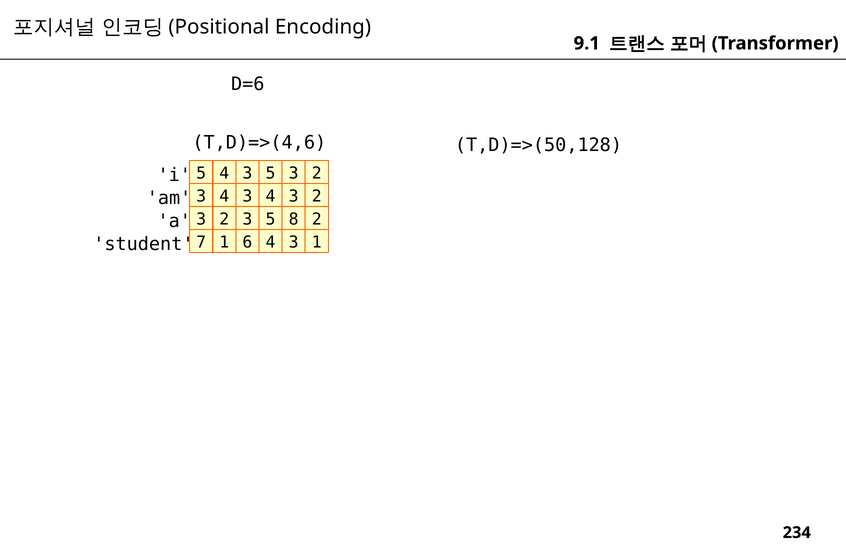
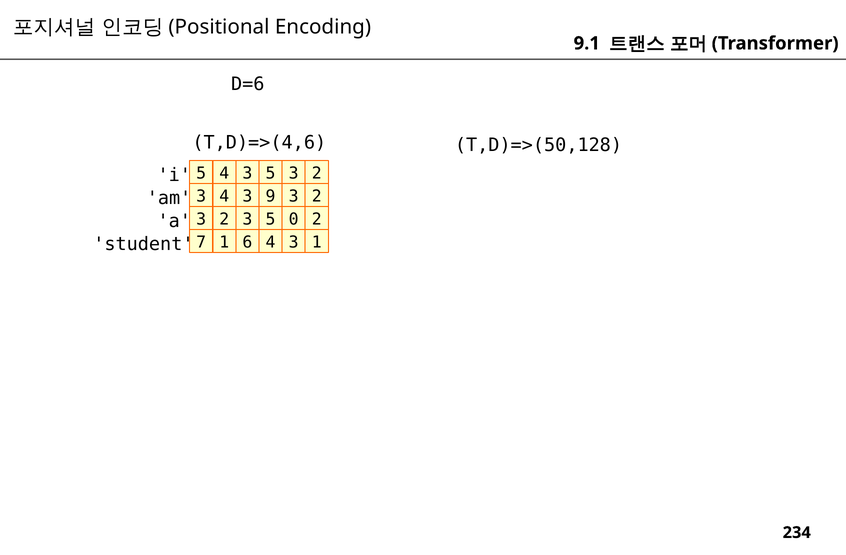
4 3 4: 4 -> 9
8: 8 -> 0
